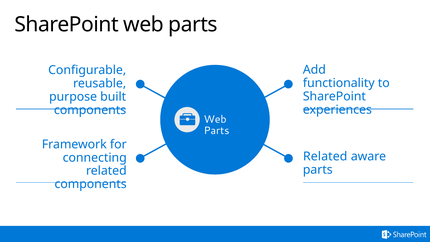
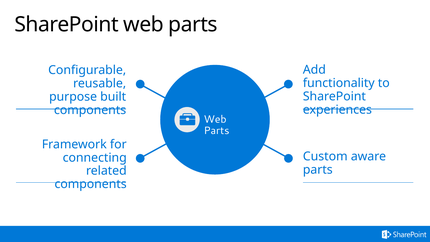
Related at (325, 156): Related -> Custom
